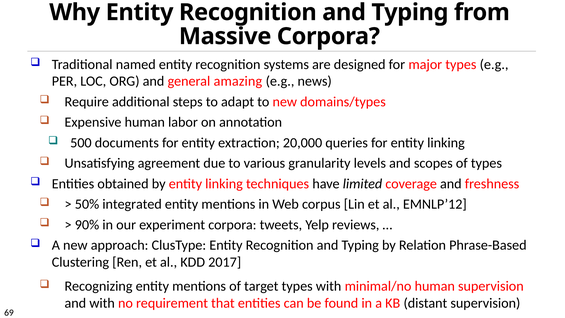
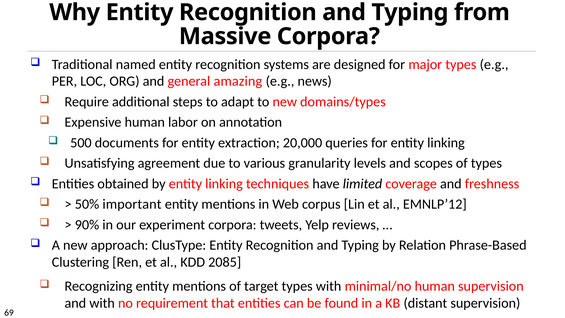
integrated: integrated -> important
2017: 2017 -> 2085
